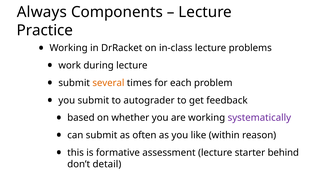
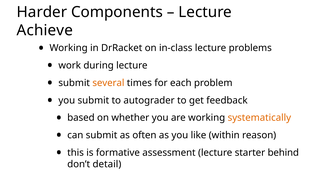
Always: Always -> Harder
Practice: Practice -> Achieve
systematically colour: purple -> orange
